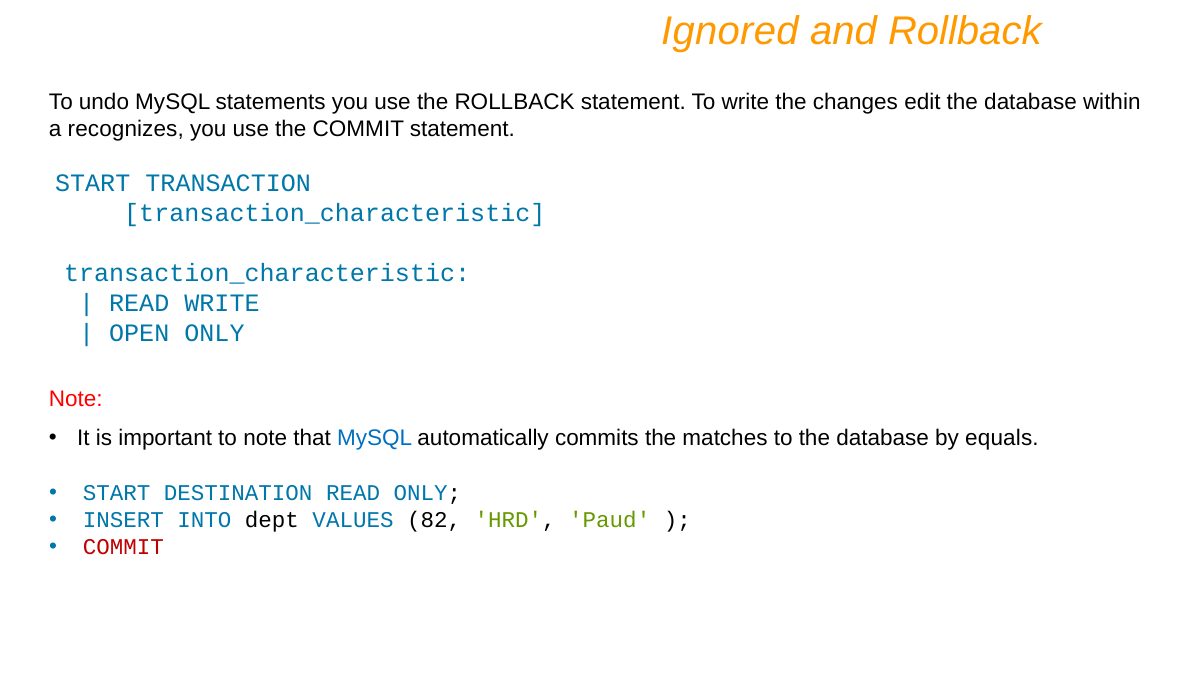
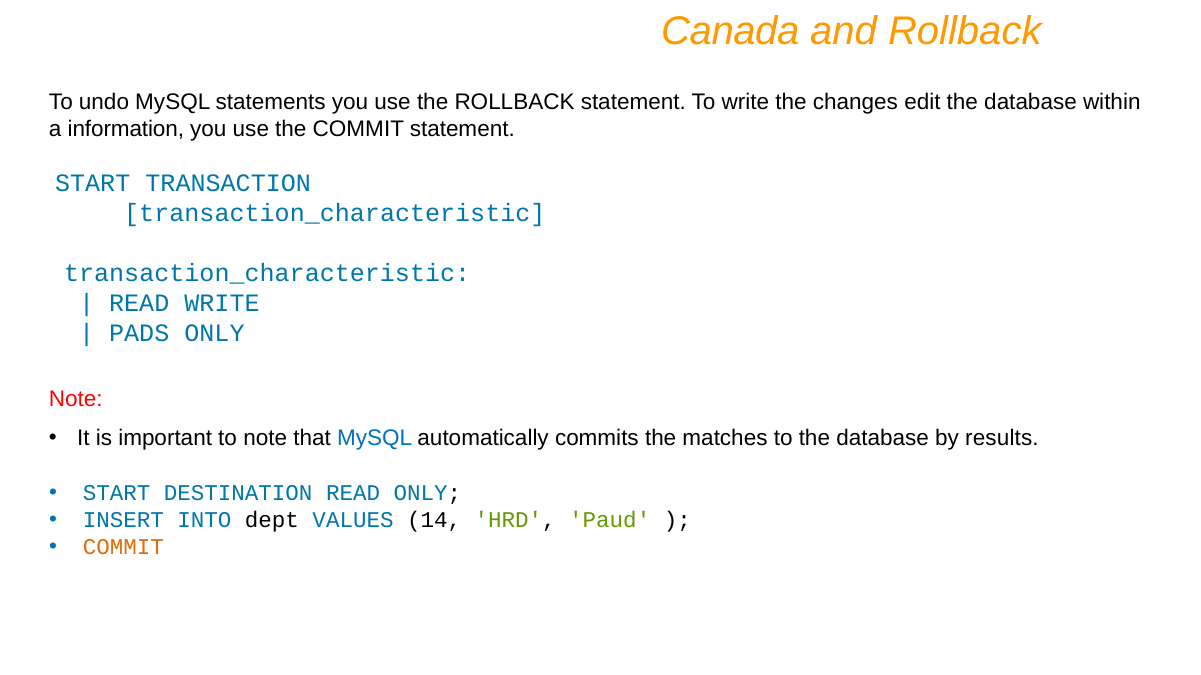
Ignored: Ignored -> Canada
recognizes: recognizes -> information
OPEN: OPEN -> PADS
equals: equals -> results
82: 82 -> 14
COMMIT at (123, 547) colour: red -> orange
